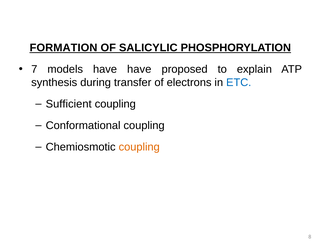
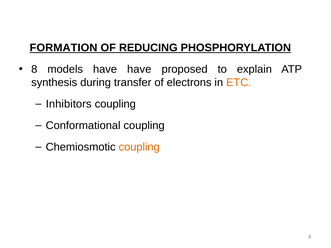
SALICYLIC: SALICYLIC -> REDUCING
7 at (34, 69): 7 -> 8
ETC colour: blue -> orange
Sufficient: Sufficient -> Inhibitors
